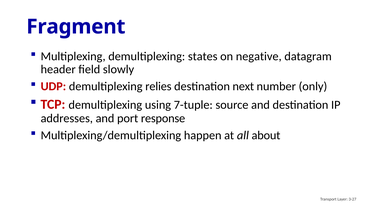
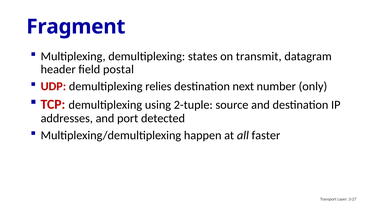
negative: negative -> transmit
slowly: slowly -> postal
7-tuple: 7-tuple -> 2-tuple
response: response -> detected
about: about -> faster
